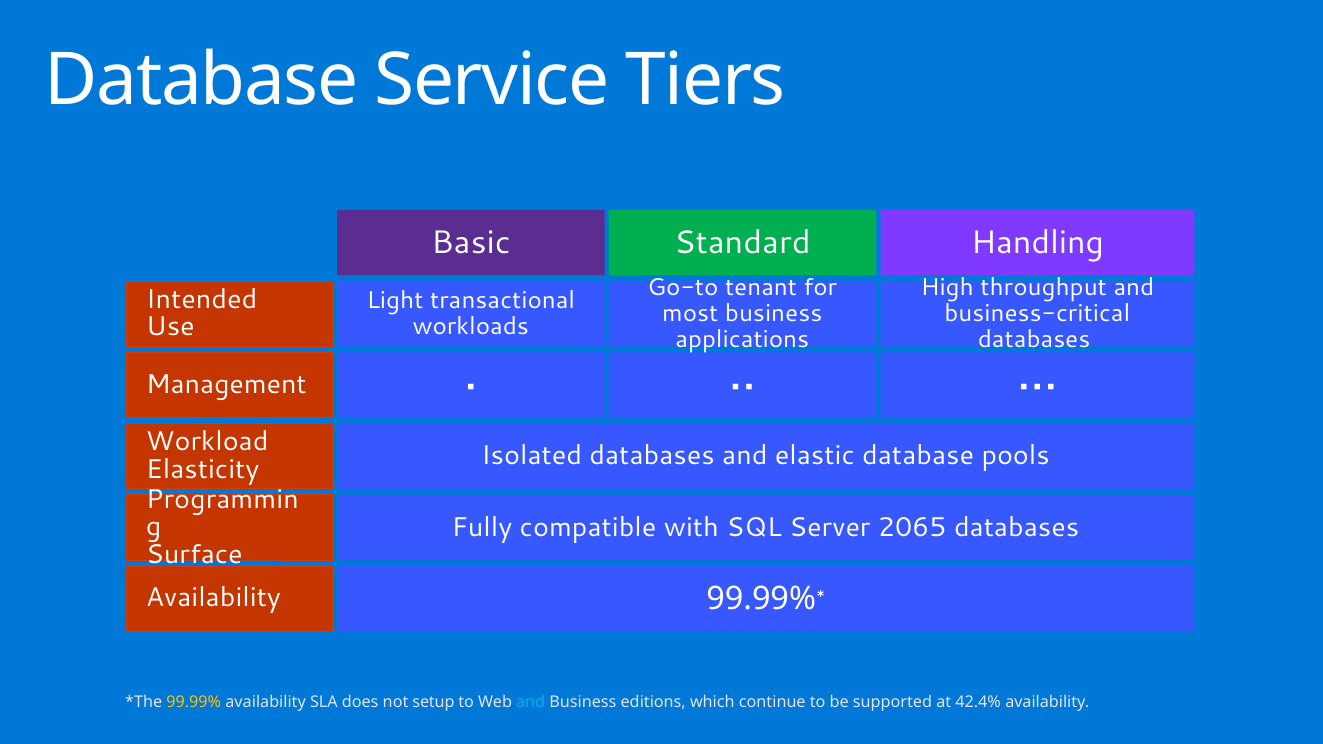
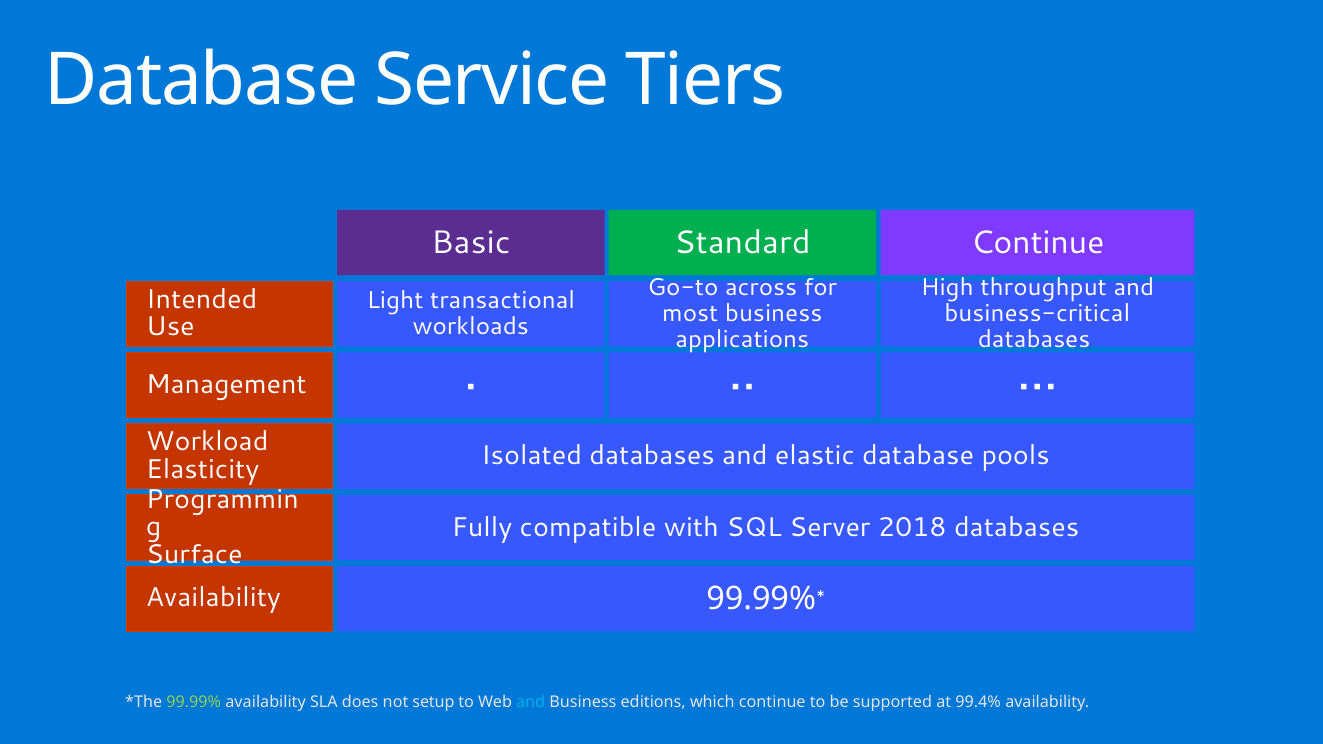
Standard Handling: Handling -> Continue
tenant: tenant -> across
2065: 2065 -> 2018
99.99% colour: yellow -> light green
42.4%: 42.4% -> 99.4%
